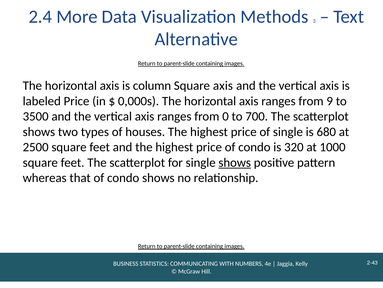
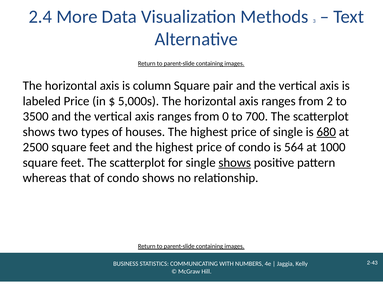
Square axis: axis -> pair
0,000s: 0,000s -> 5,000s
9: 9 -> 2
680 underline: none -> present
320: 320 -> 564
